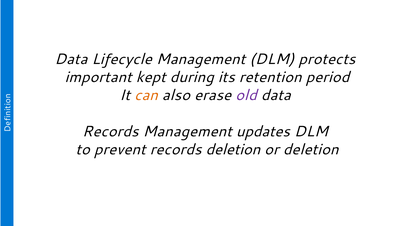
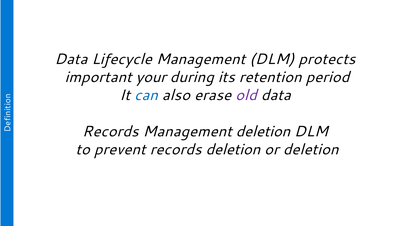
kept: kept -> your
can colour: orange -> blue
Management updates: updates -> deletion
